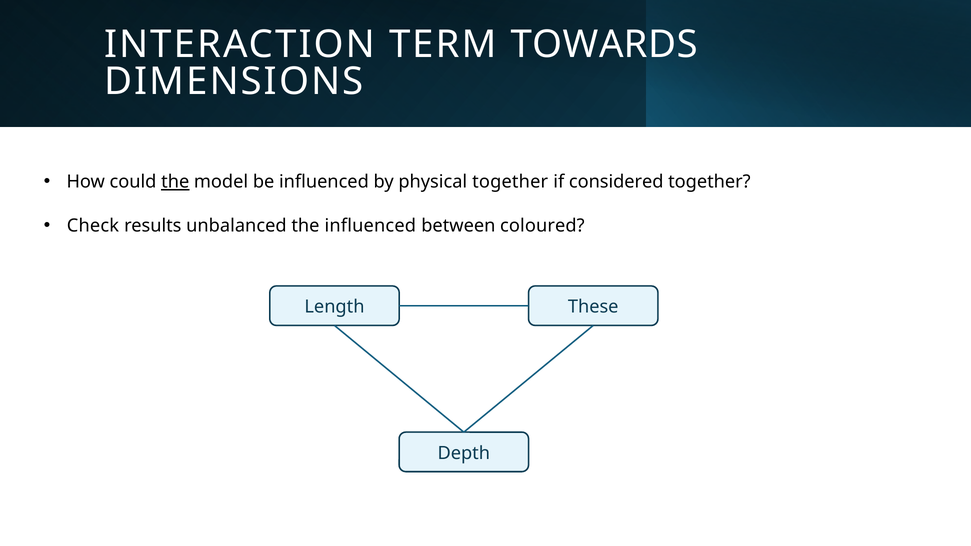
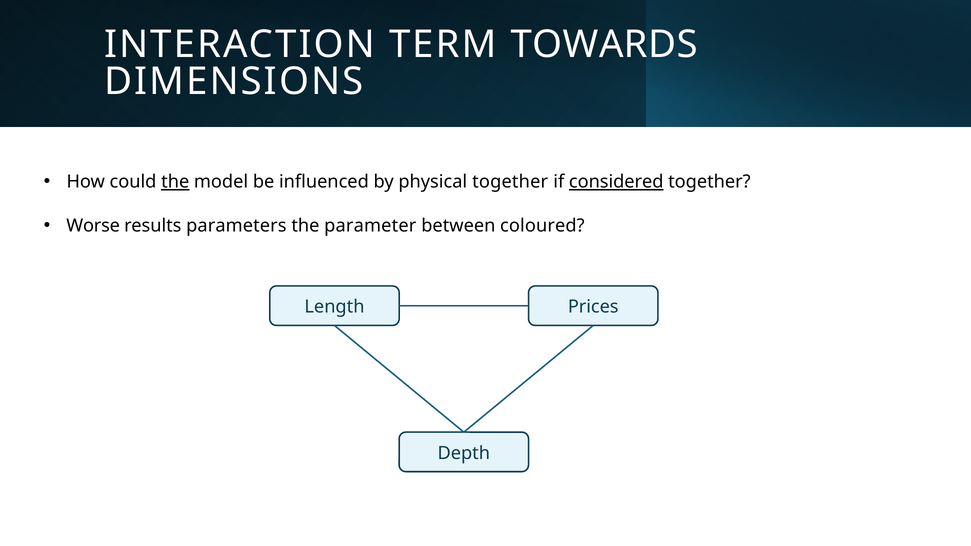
considered underline: none -> present
Check: Check -> Worse
unbalanced: unbalanced -> parameters
the influenced: influenced -> parameter
These: These -> Prices
